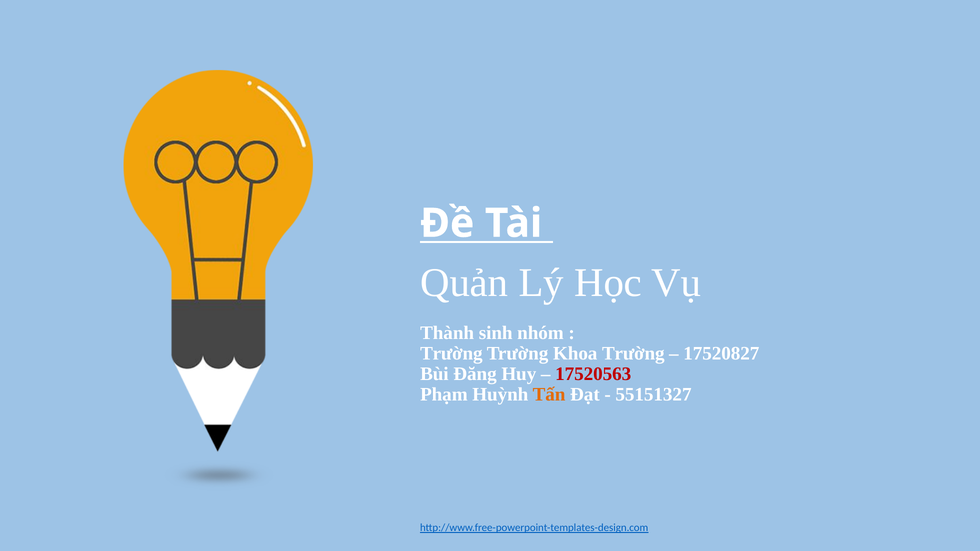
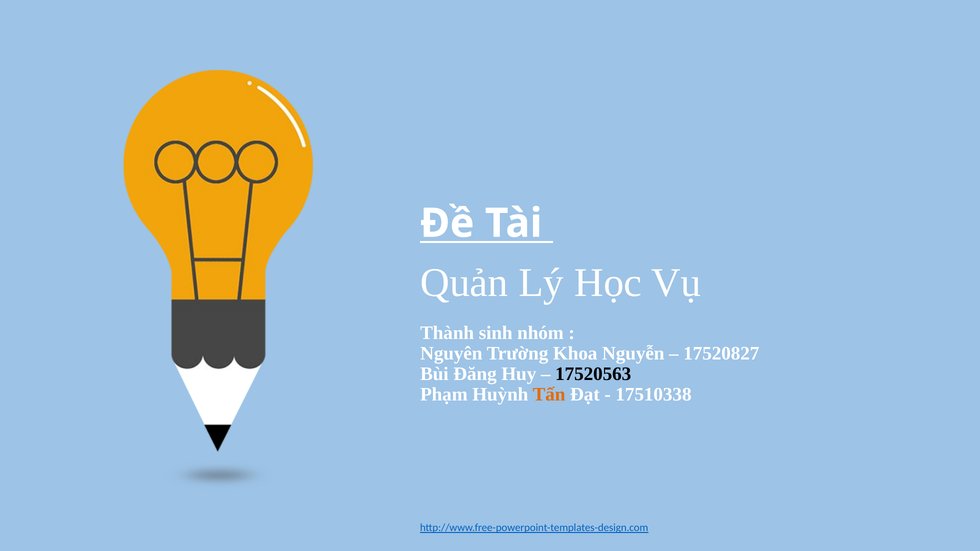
Trường at (451, 354): Trường -> Nguyên
Khoa Trường: Trường -> Nguyễn
17520563 colour: red -> black
55151327: 55151327 -> 17510338
